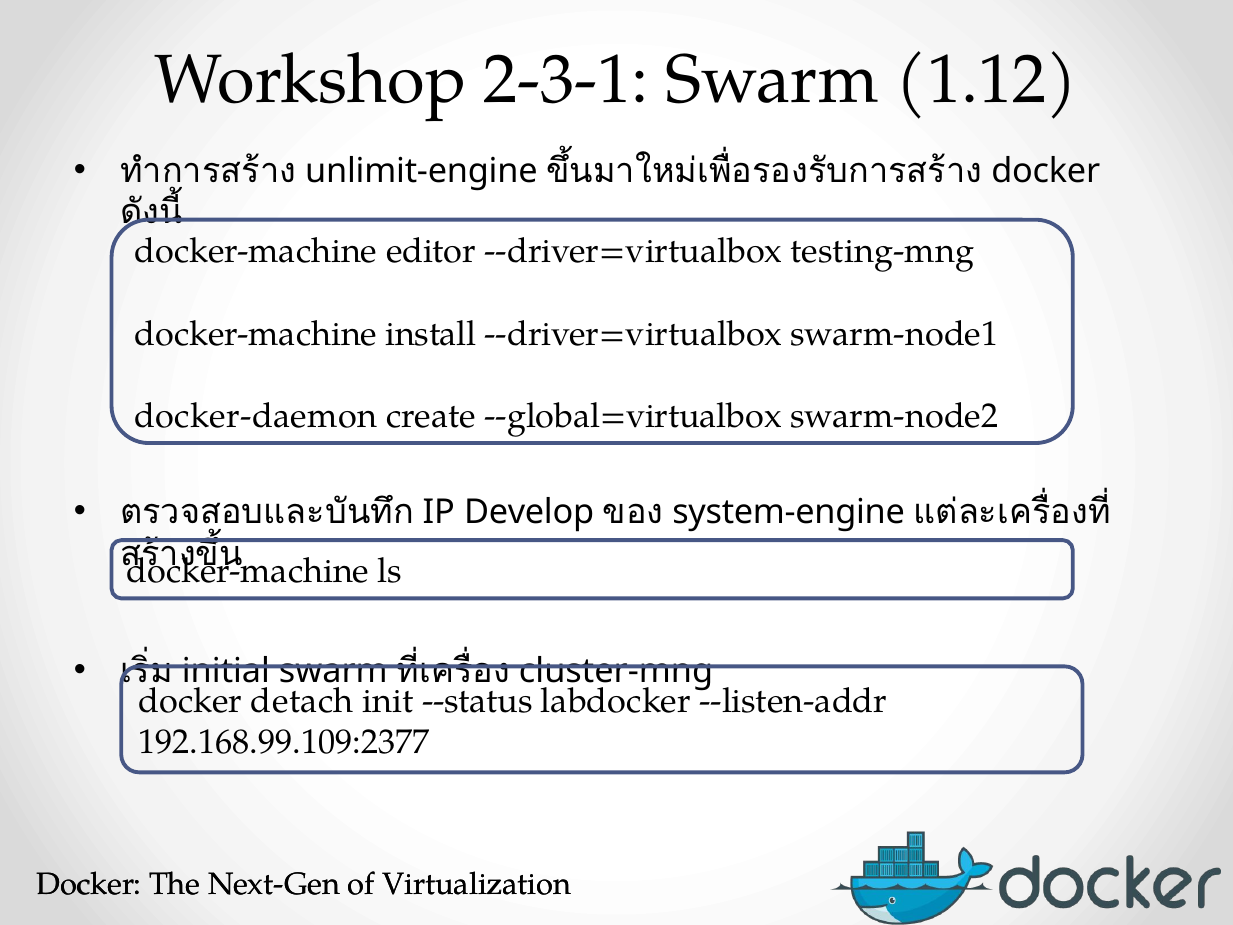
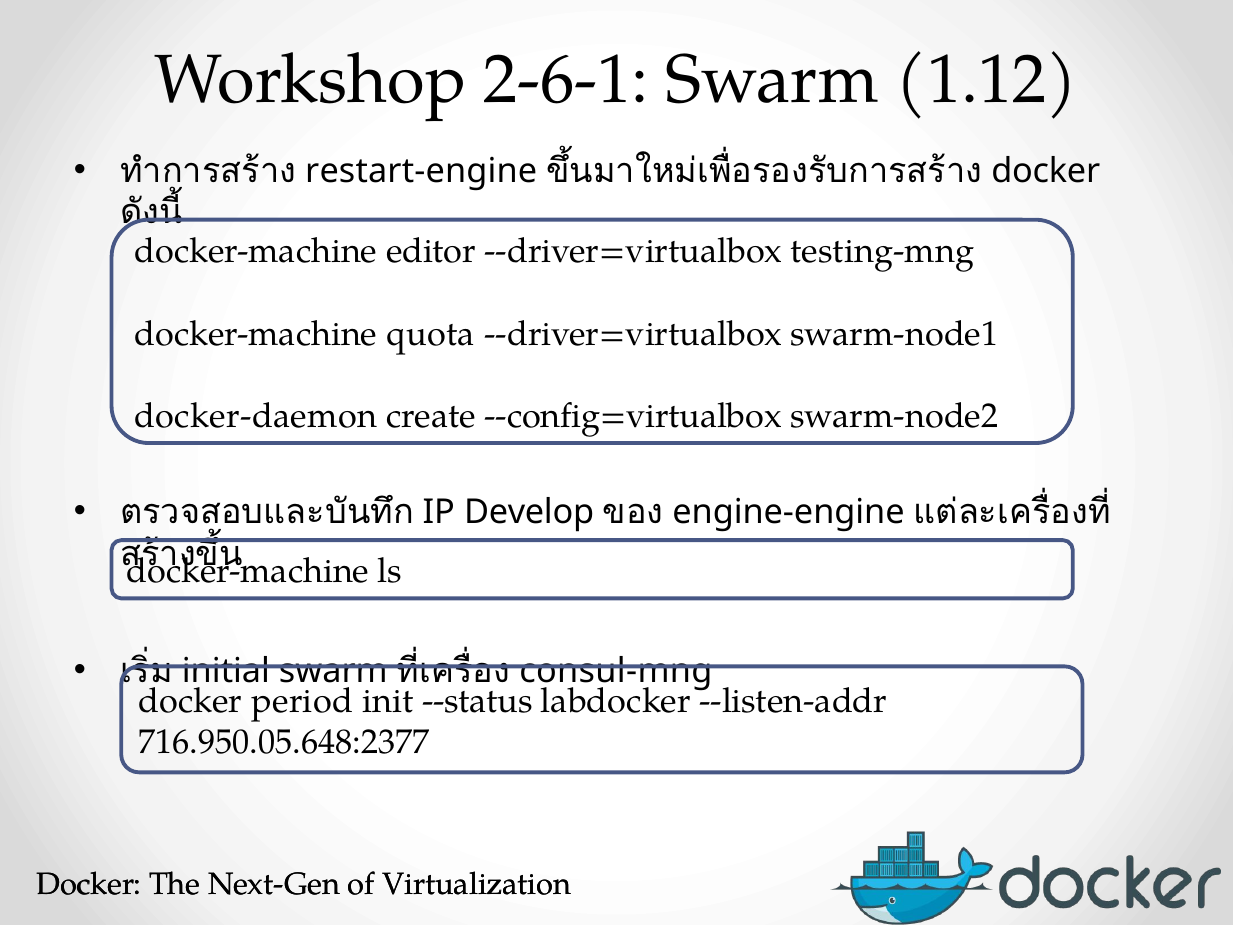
2-3-1: 2-3-1 -> 2-6-1
unlimit-engine: unlimit-engine -> restart-engine
install: install -> quota
--global=virtualbox: --global=virtualbox -> --config=virtualbox
system-engine: system-engine -> engine-engine
cluster-mng: cluster-mng -> consul-mng
detach: detach -> period
192.168.99.109:2377: 192.168.99.109:2377 -> 716.950.05.648:2377
